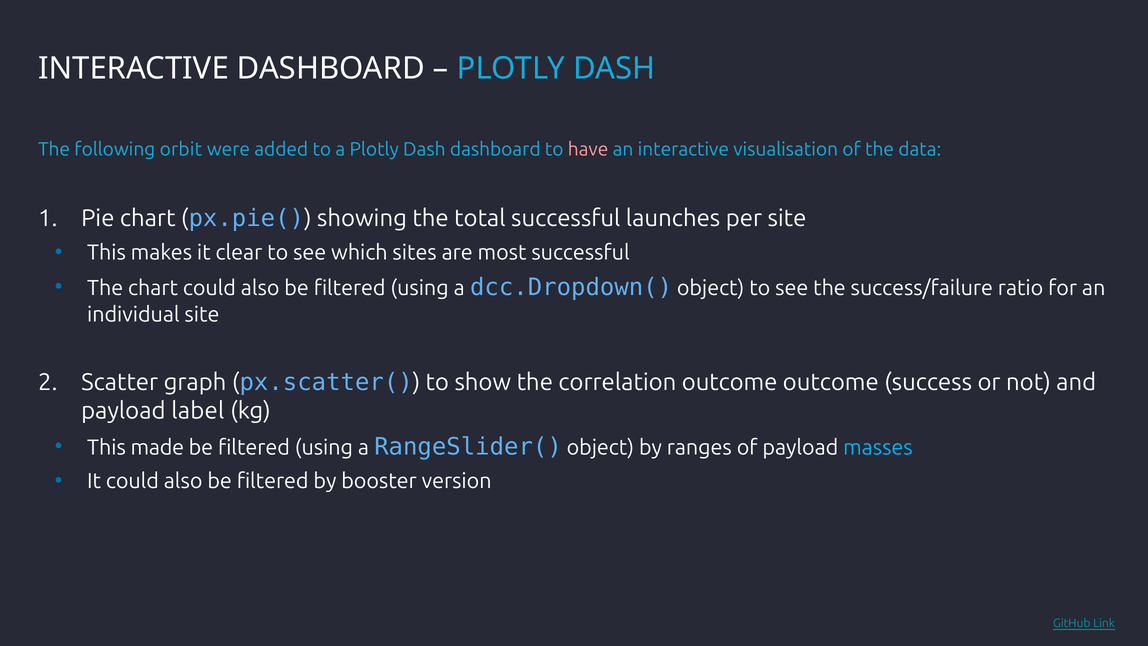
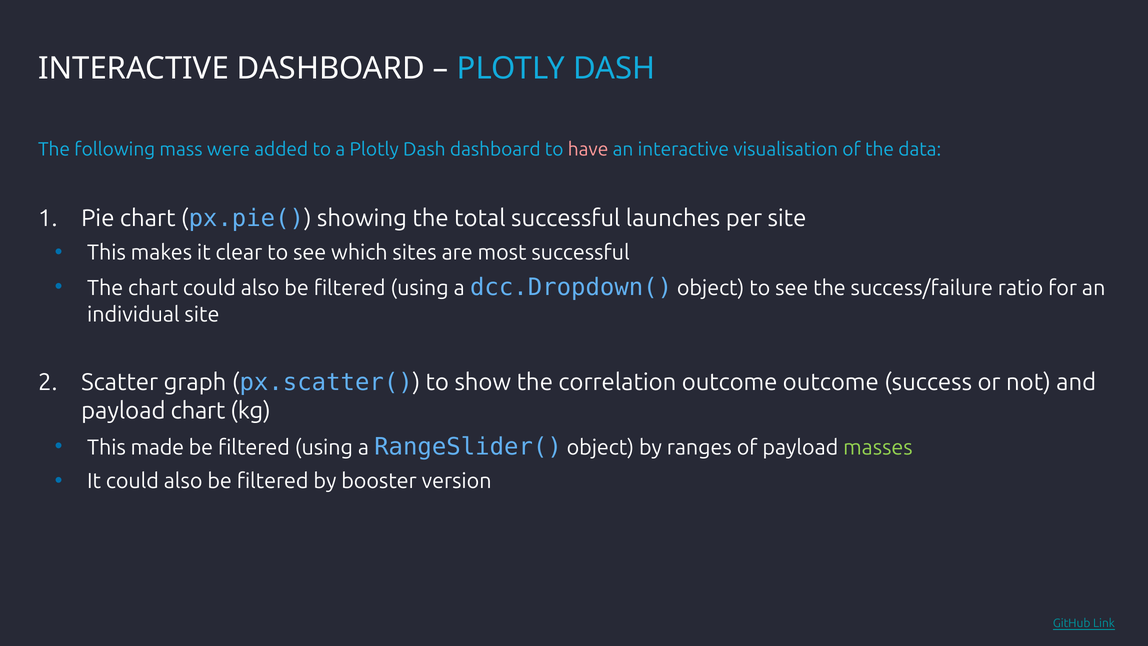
orbit: orbit -> mass
payload label: label -> chart
masses colour: light blue -> light green
